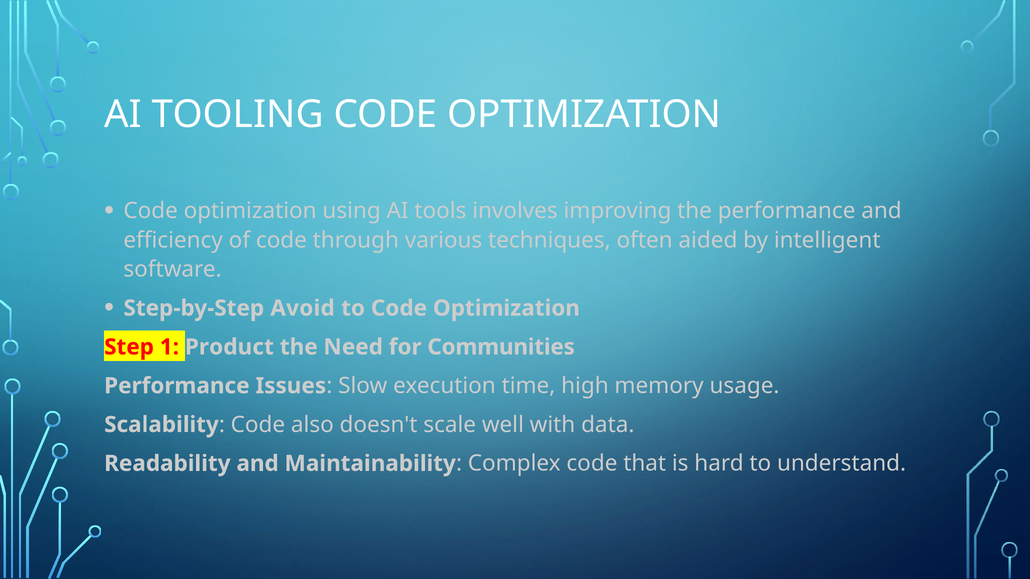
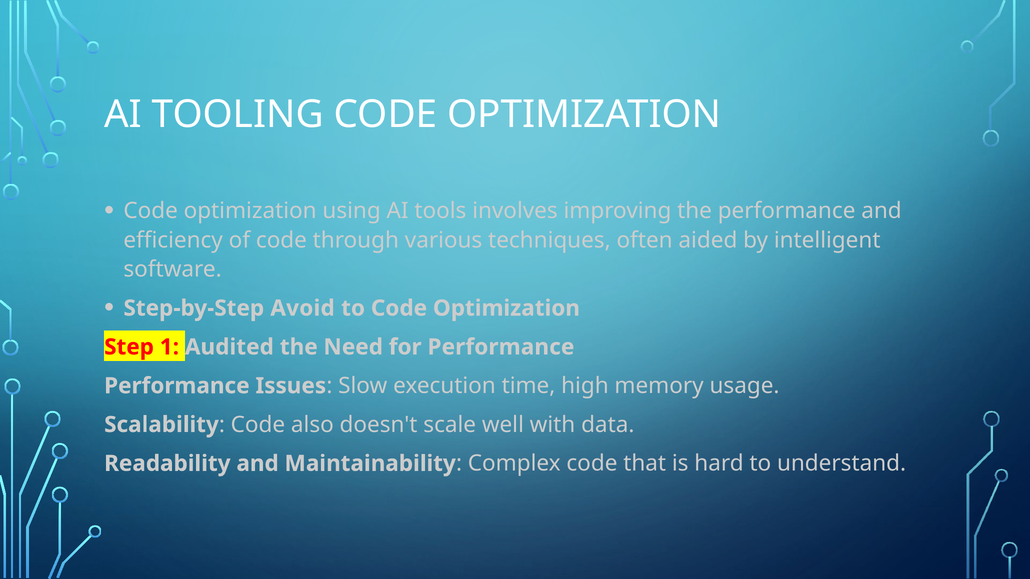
Product: Product -> Audited
for Communities: Communities -> Performance
